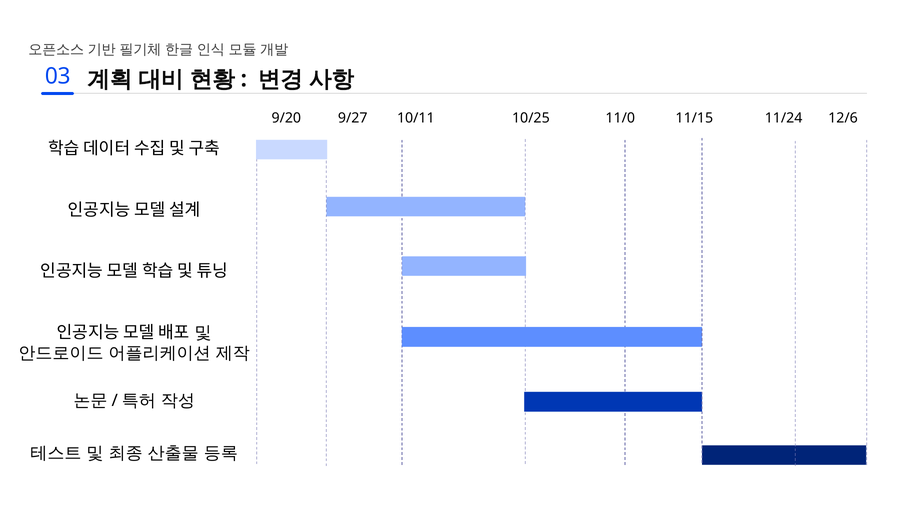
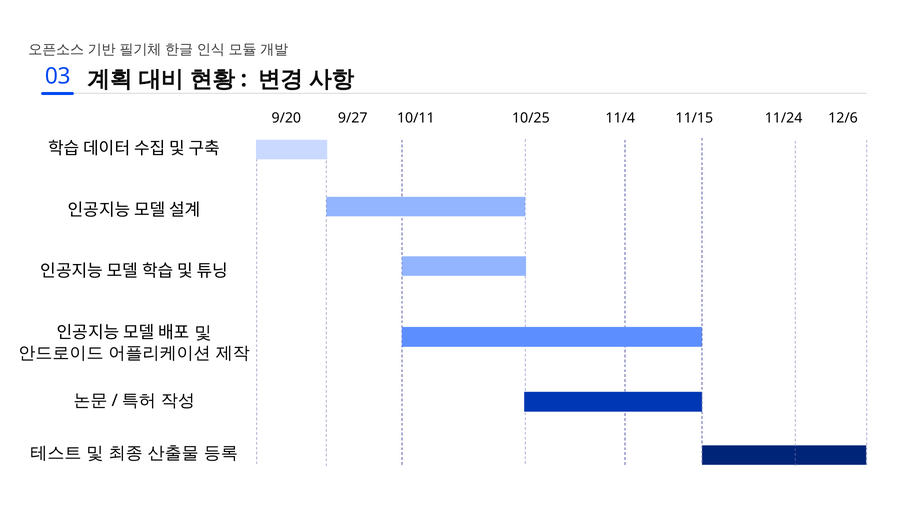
11/0: 11/0 -> 11/4
